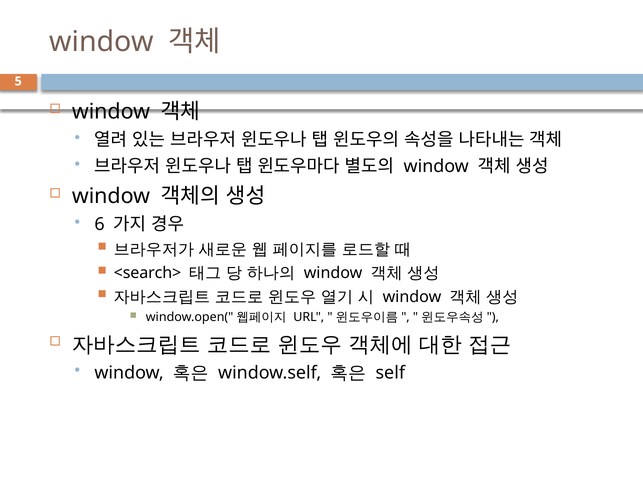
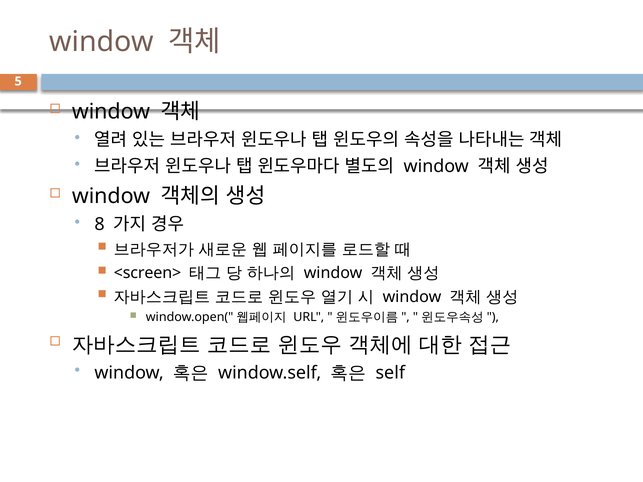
6: 6 -> 8
<search>: <search> -> <screen>
